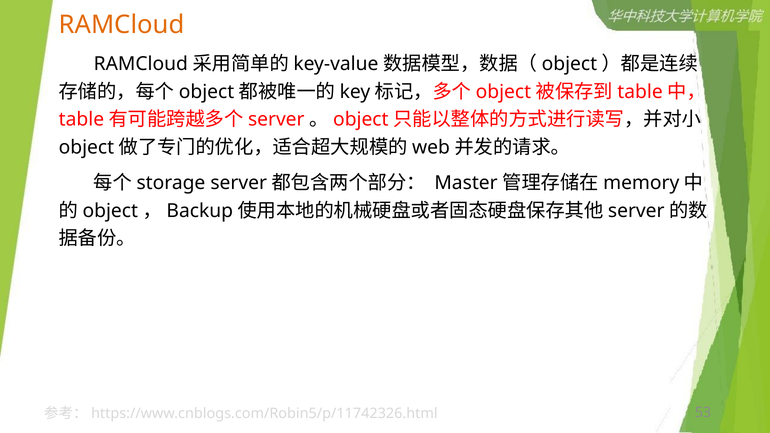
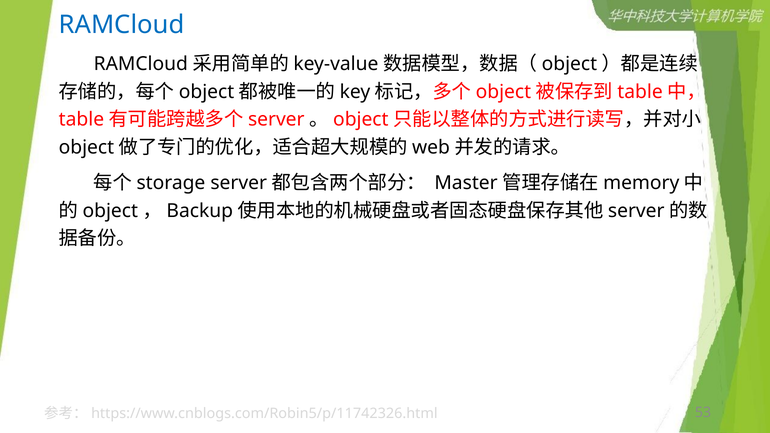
RAMCloud at (122, 25) colour: orange -> blue
